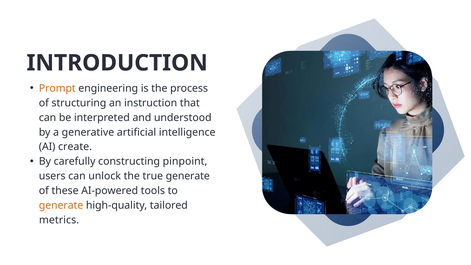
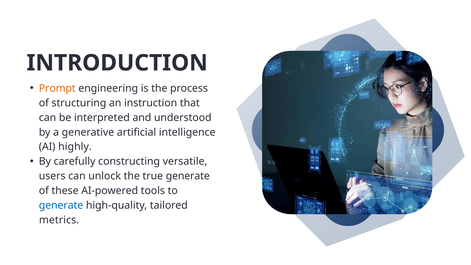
create: create -> highly
pinpoint: pinpoint -> versatile
generate at (61, 205) colour: orange -> blue
